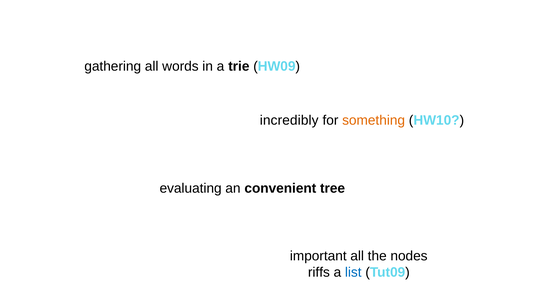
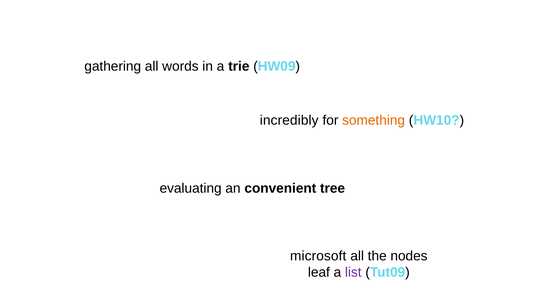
important: important -> microsoft
riffs: riffs -> leaf
list colour: blue -> purple
